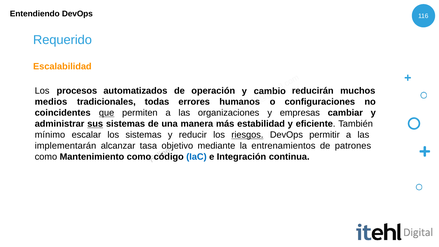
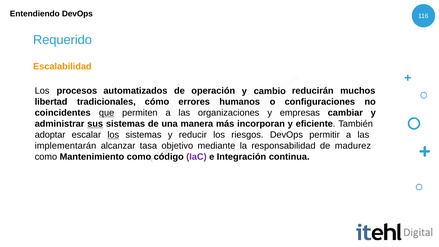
medios: medios -> libertad
todas: todas -> cómo
estabilidad: estabilidad -> incorporan
mínimo: mínimo -> adoptar
los at (113, 135) underline: none -> present
riesgos underline: present -> none
entrenamientos: entrenamientos -> responsabilidad
patrones: patrones -> madurez
IaC colour: blue -> purple
